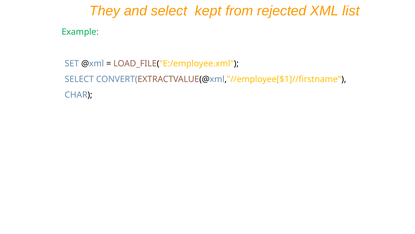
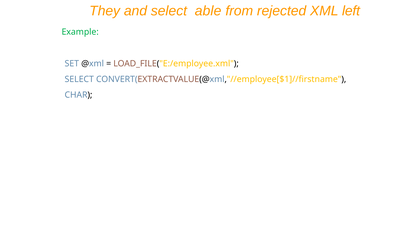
kept: kept -> able
list: list -> left
